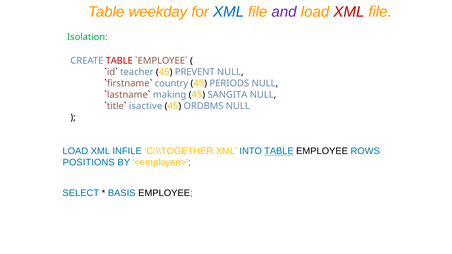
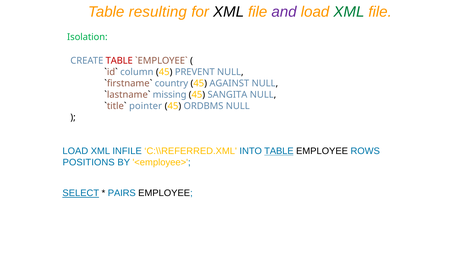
weekday: weekday -> resulting
XML at (229, 12) colour: blue -> black
XML at (349, 12) colour: red -> green
teacher: teacher -> column
PERIODS: PERIODS -> AGAINST
making: making -> missing
isactive: isactive -> pointer
C:\\TOGETHER.XML: C:\\TOGETHER.XML -> C:\\REFERRED.XML
SELECT underline: none -> present
BASIS: BASIS -> PAIRS
